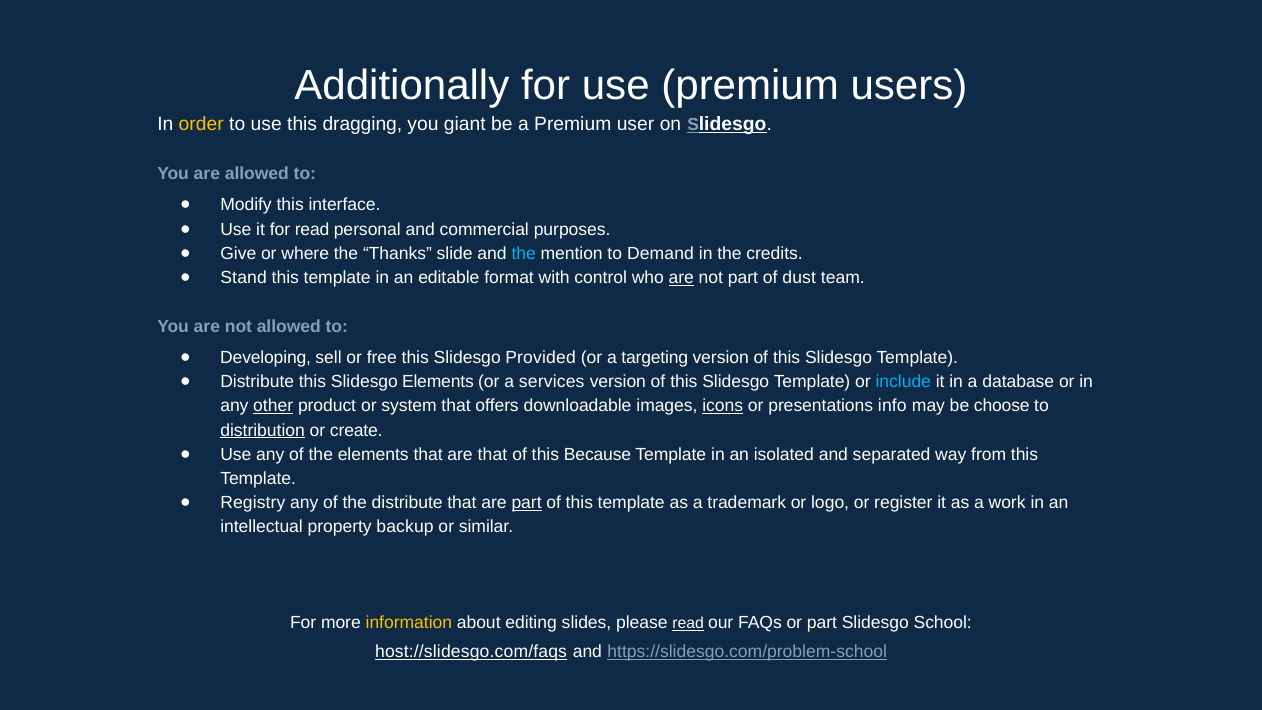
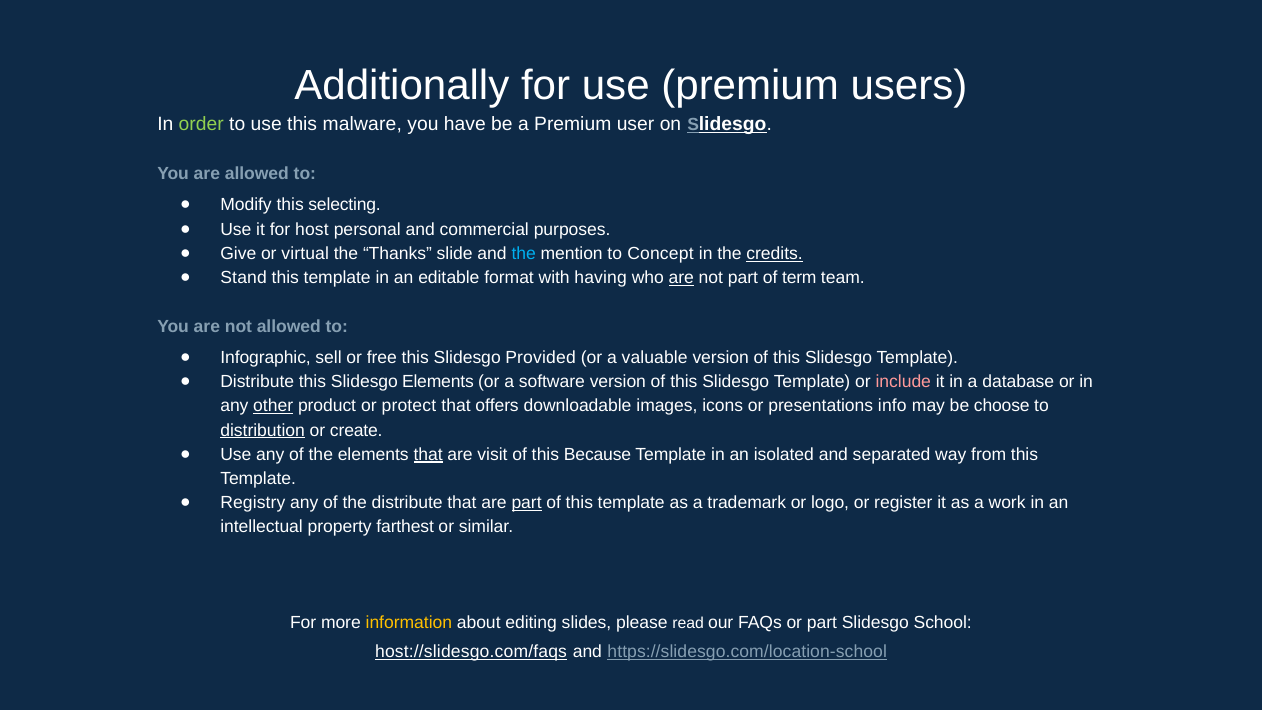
order colour: yellow -> light green
dragging: dragging -> malware
giant: giant -> have
interface: interface -> selecting
for read: read -> host
where: where -> virtual
Demand: Demand -> Concept
credits underline: none -> present
control: control -> having
dust: dust -> term
Developing: Developing -> Infographic
targeting: targeting -> valuable
services: services -> software
include colour: light blue -> pink
system: system -> protect
icons underline: present -> none
that at (428, 454) underline: none -> present
are that: that -> visit
backup: backup -> farthest
read at (688, 624) underline: present -> none
https://slidesgo.com/problem-school: https://slidesgo.com/problem-school -> https://slidesgo.com/location-school
